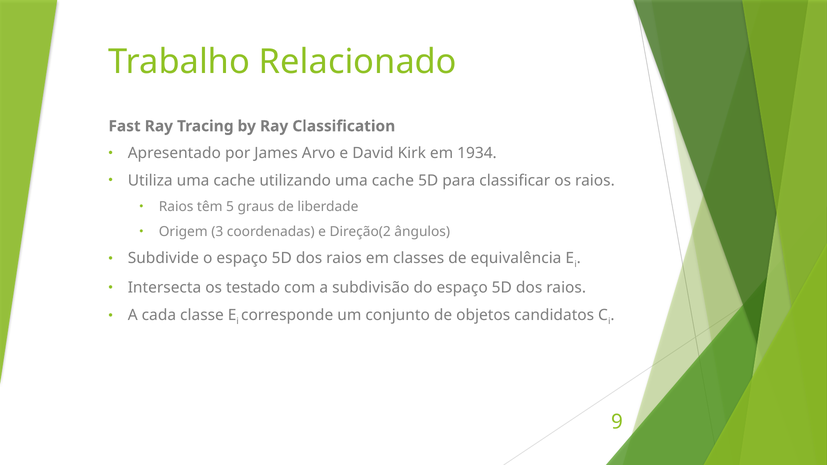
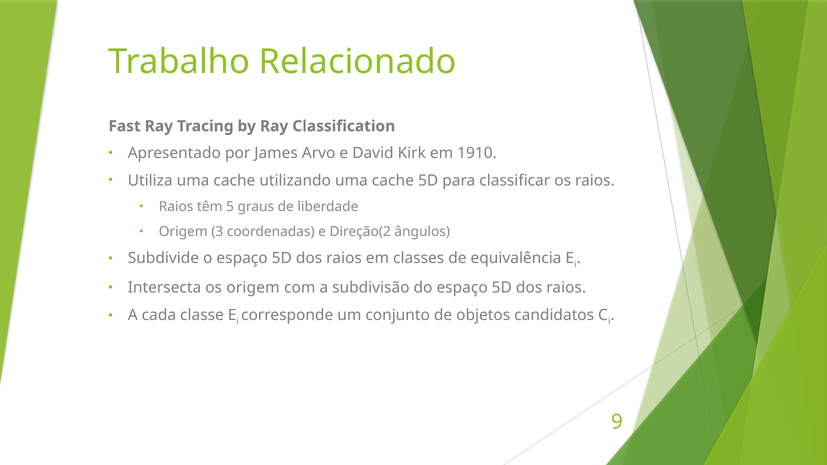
1934: 1934 -> 1910
os testado: testado -> origem
